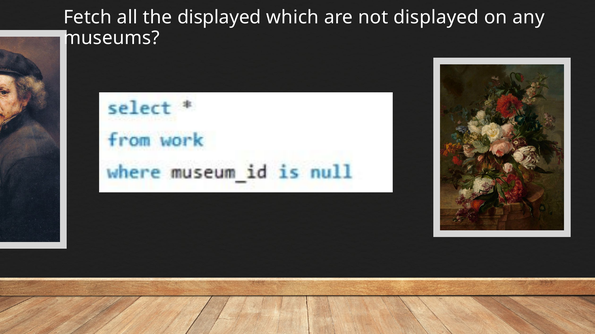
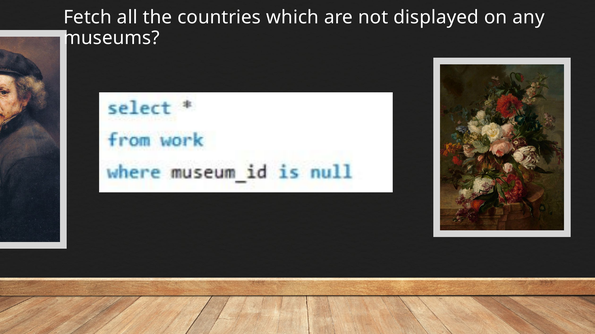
the displayed: displayed -> countries
